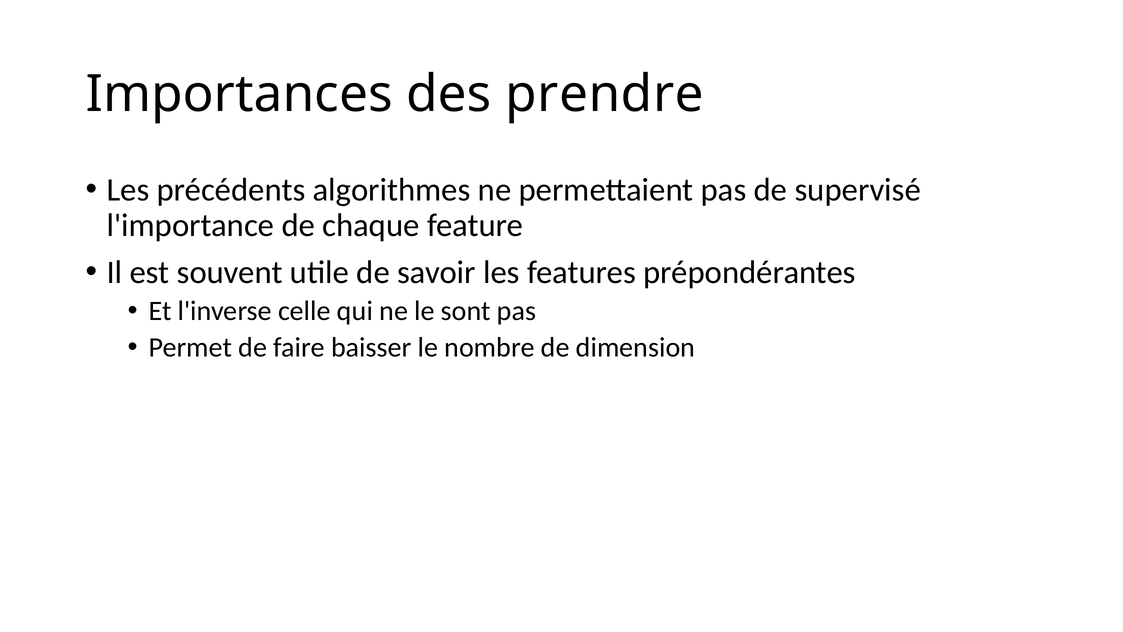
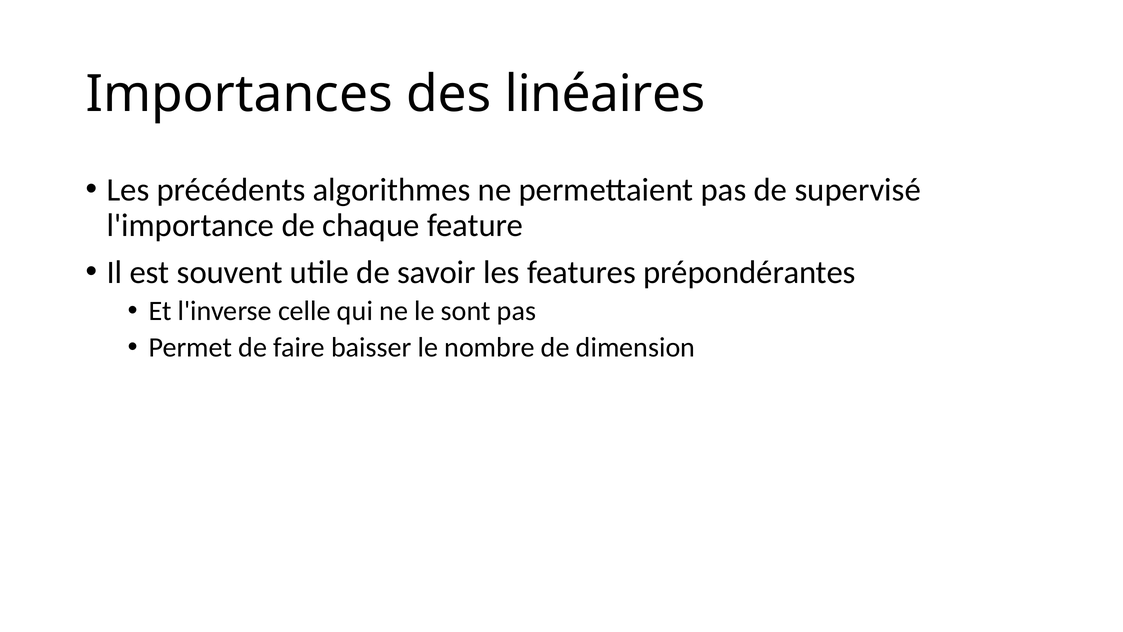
prendre: prendre -> linéaires
